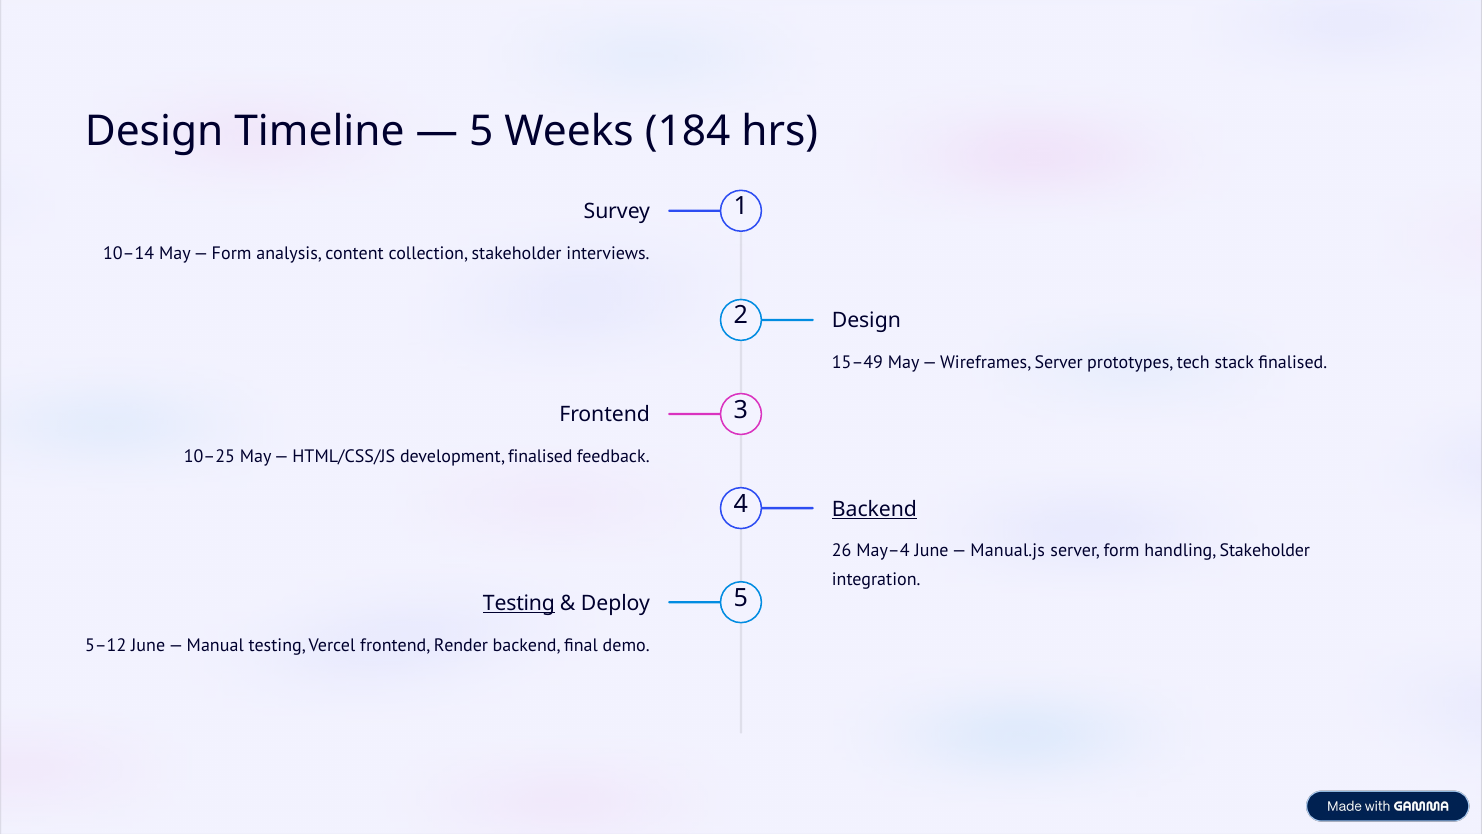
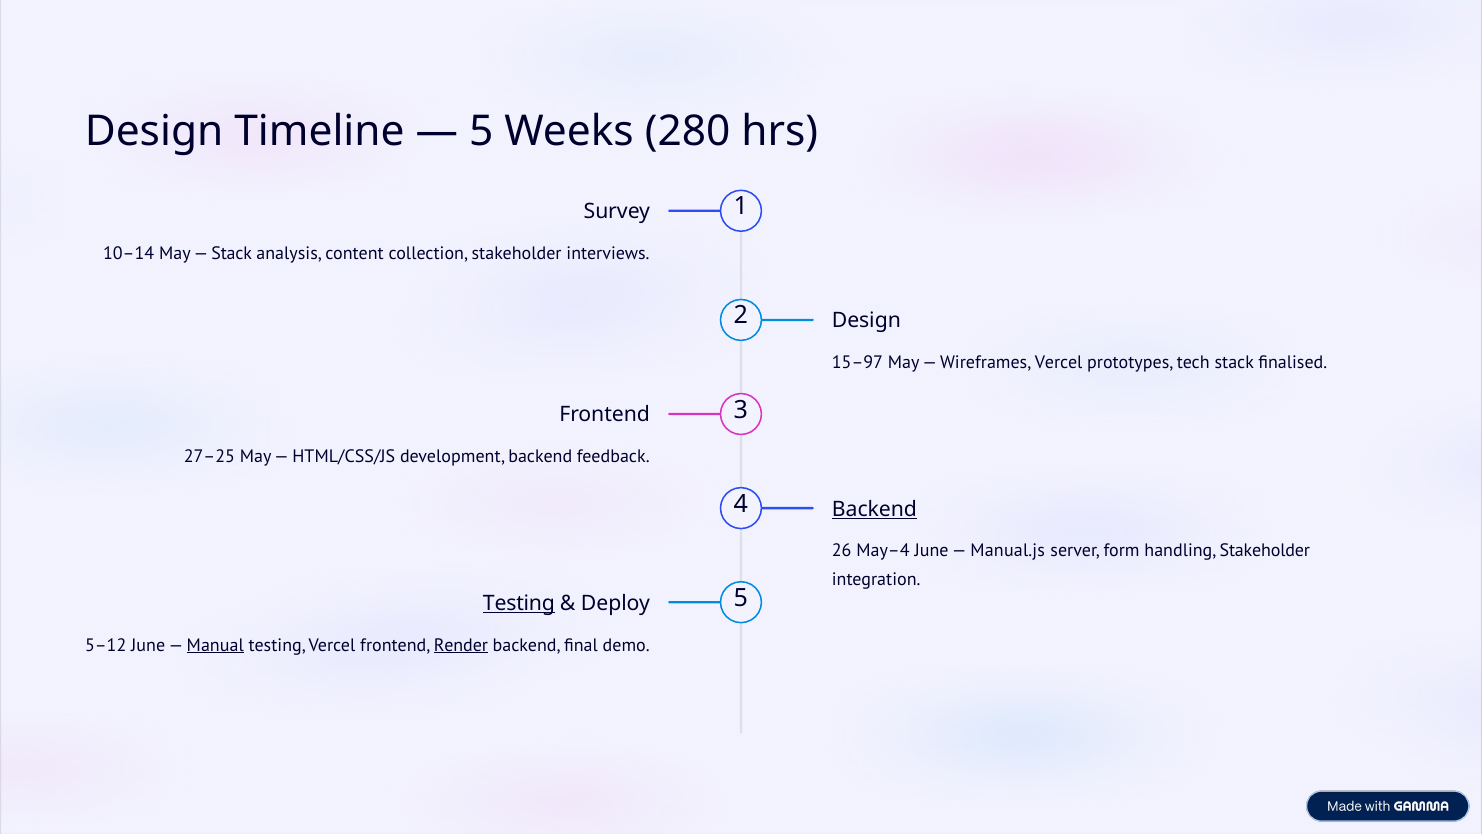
184: 184 -> 280
Form at (232, 253): Form -> Stack
15–49: 15–49 -> 15–97
Wireframes Server: Server -> Vercel
10–25: 10–25 -> 27–25
development finalised: finalised -> backend
Manual underline: none -> present
Render underline: none -> present
